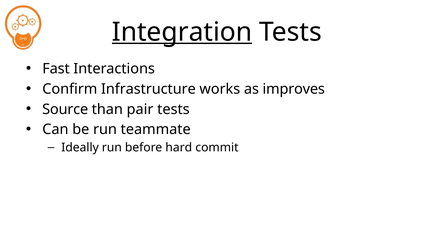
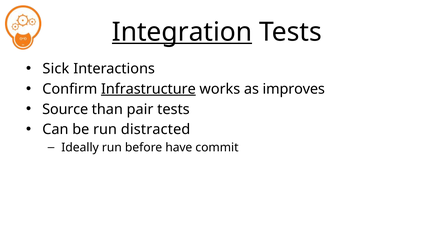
Fast: Fast -> Sick
Infrastructure underline: none -> present
teammate: teammate -> distracted
hard: hard -> have
